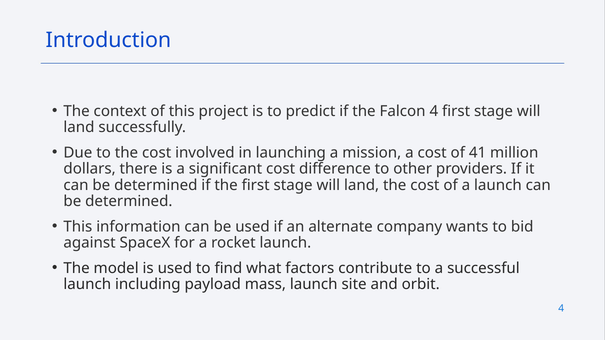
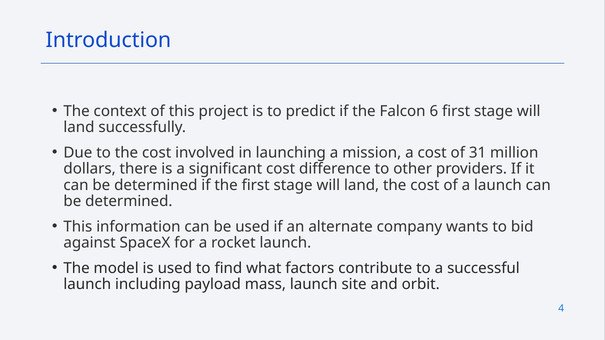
Falcon 4: 4 -> 6
41: 41 -> 31
